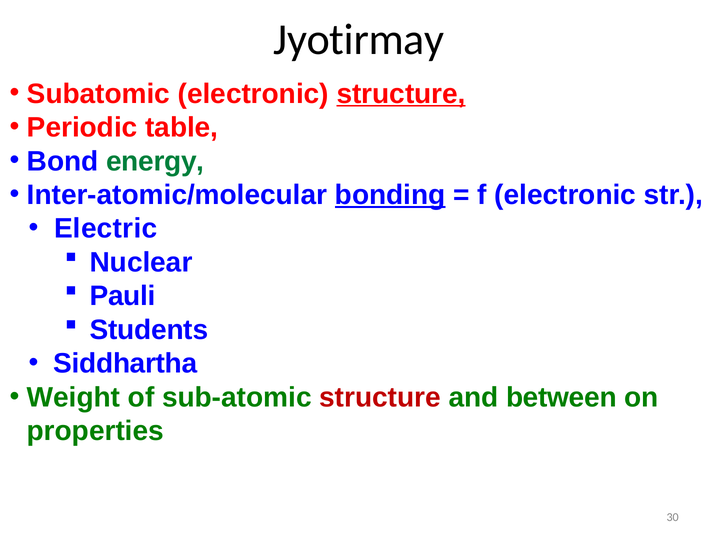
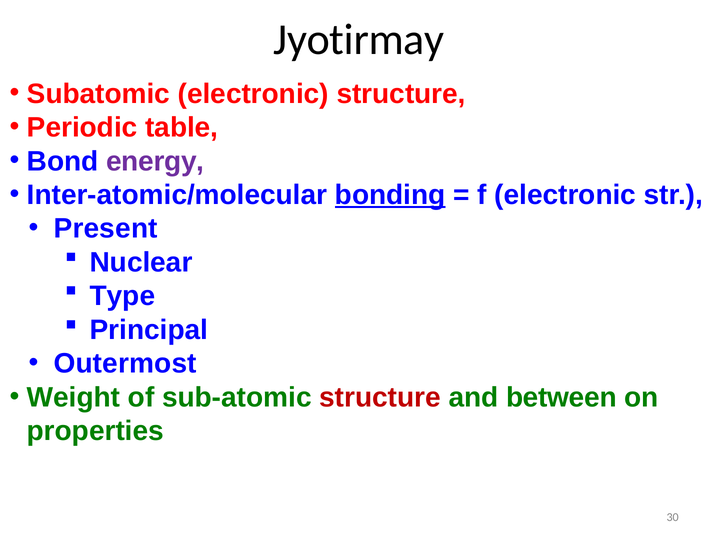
structure at (401, 94) underline: present -> none
energy colour: green -> purple
Electric: Electric -> Present
Pauli: Pauli -> Type
Students: Students -> Principal
Siddhartha: Siddhartha -> Outermost
